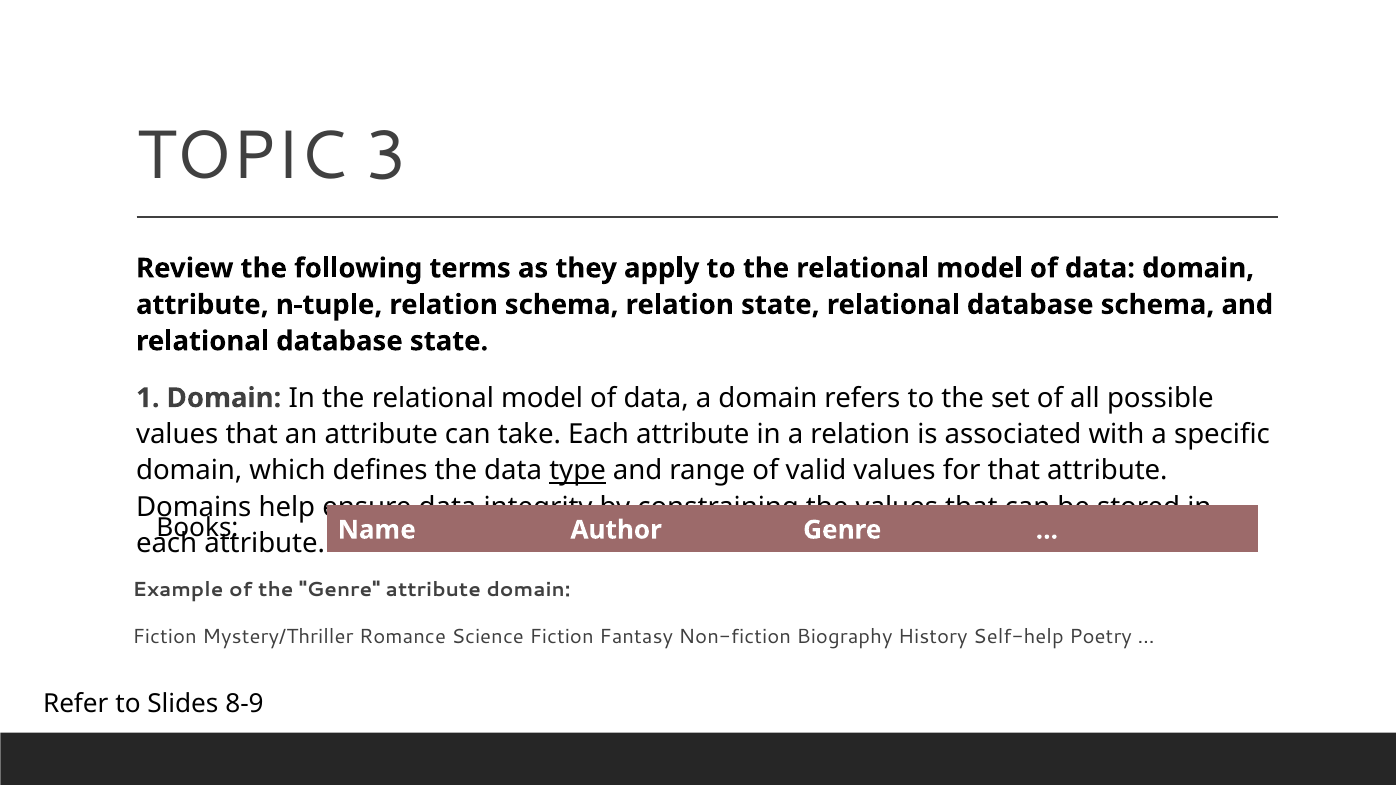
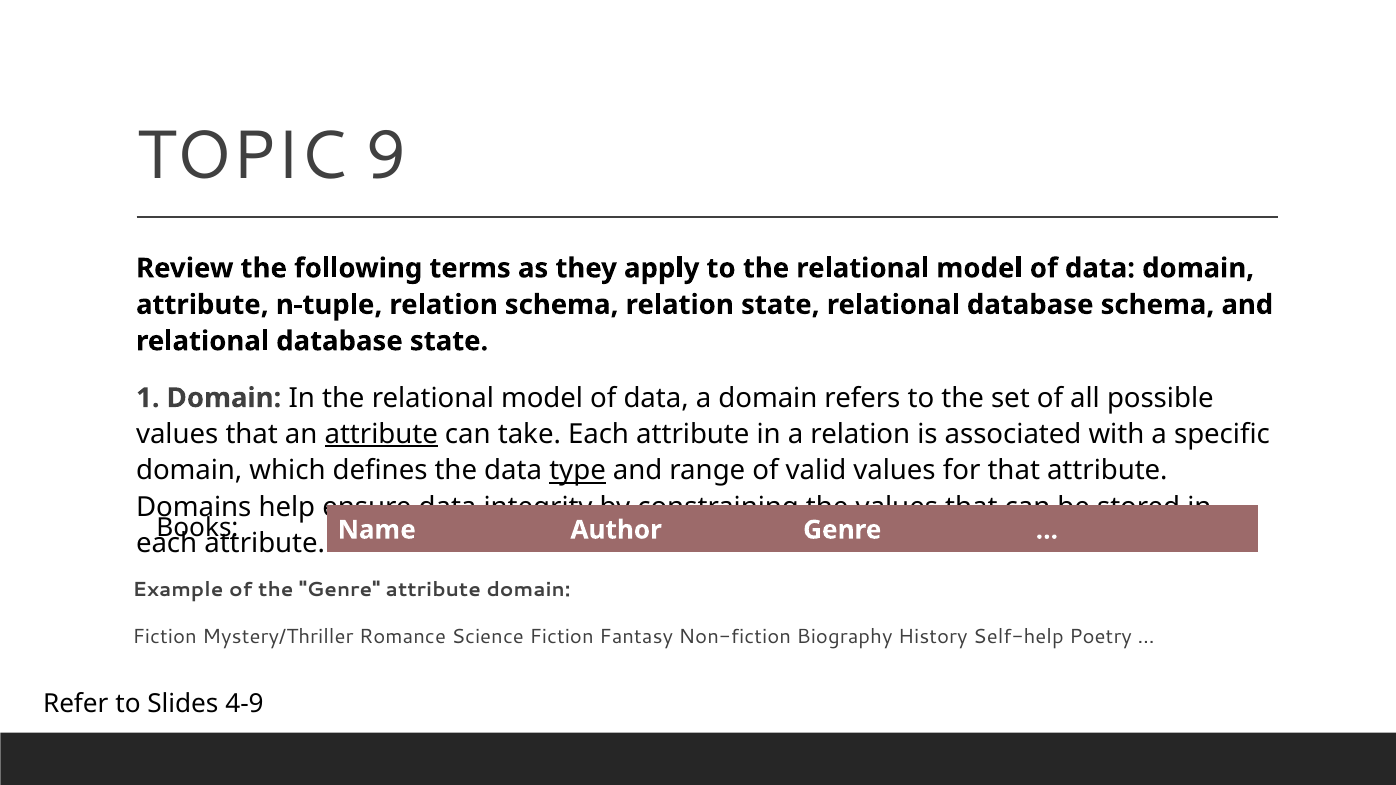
3: 3 -> 9
attribute at (381, 435) underline: none -> present
8-9: 8-9 -> 4-9
